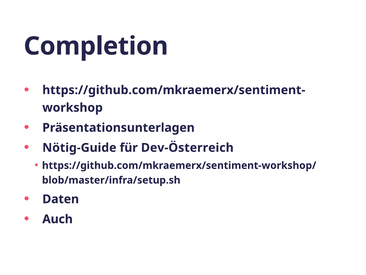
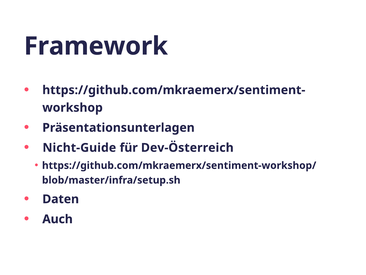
Completion: Completion -> Framework
Nötig-Guide: Nötig-Guide -> Nicht-Guide
